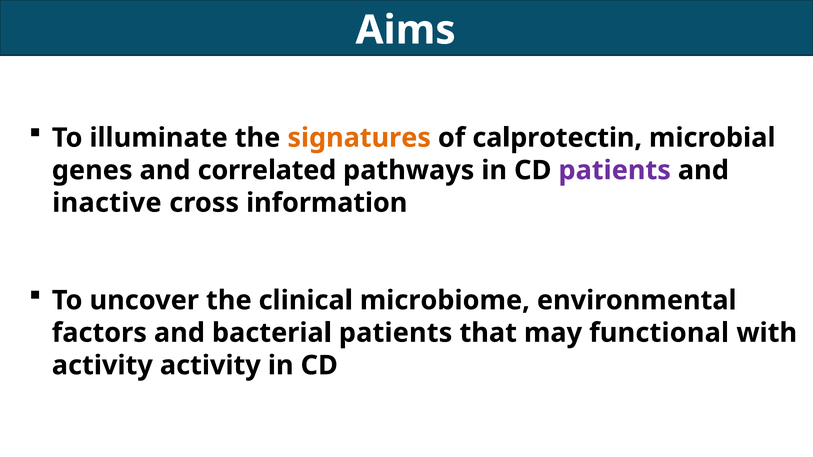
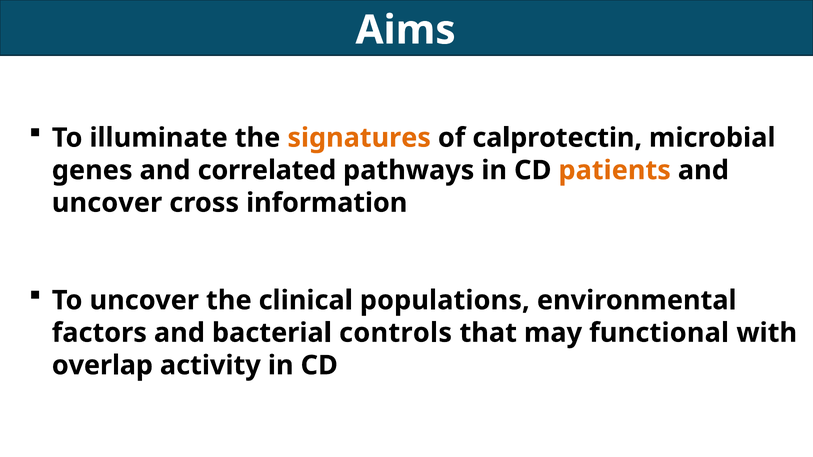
patients at (615, 170) colour: purple -> orange
inactive at (107, 203): inactive -> uncover
microbiome: microbiome -> populations
bacterial patients: patients -> controls
activity at (102, 366): activity -> overlap
